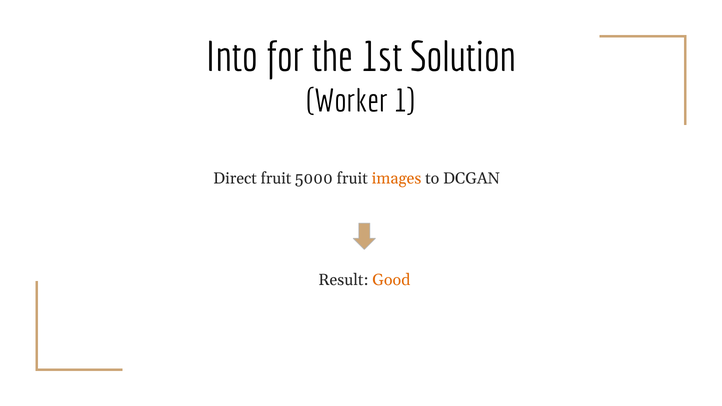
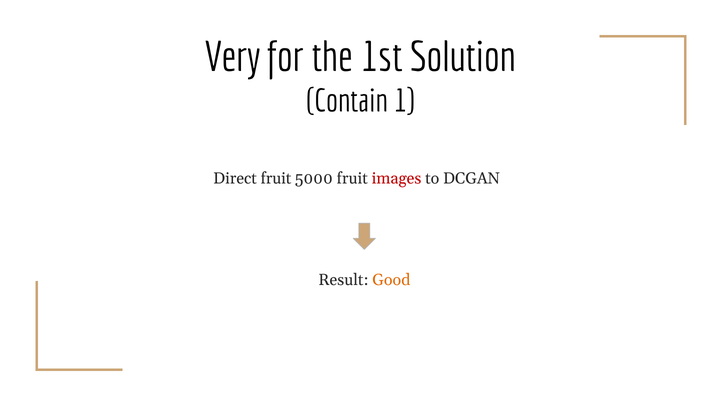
Into: Into -> Very
Worker: Worker -> Contain
images colour: orange -> red
